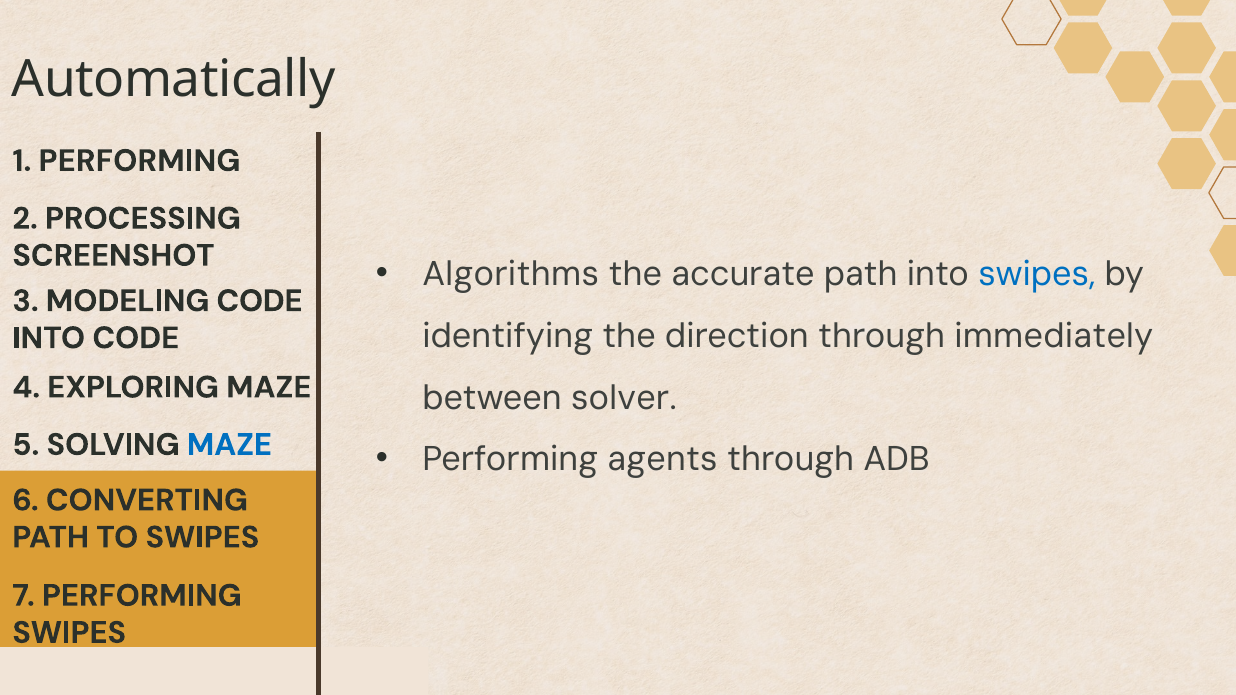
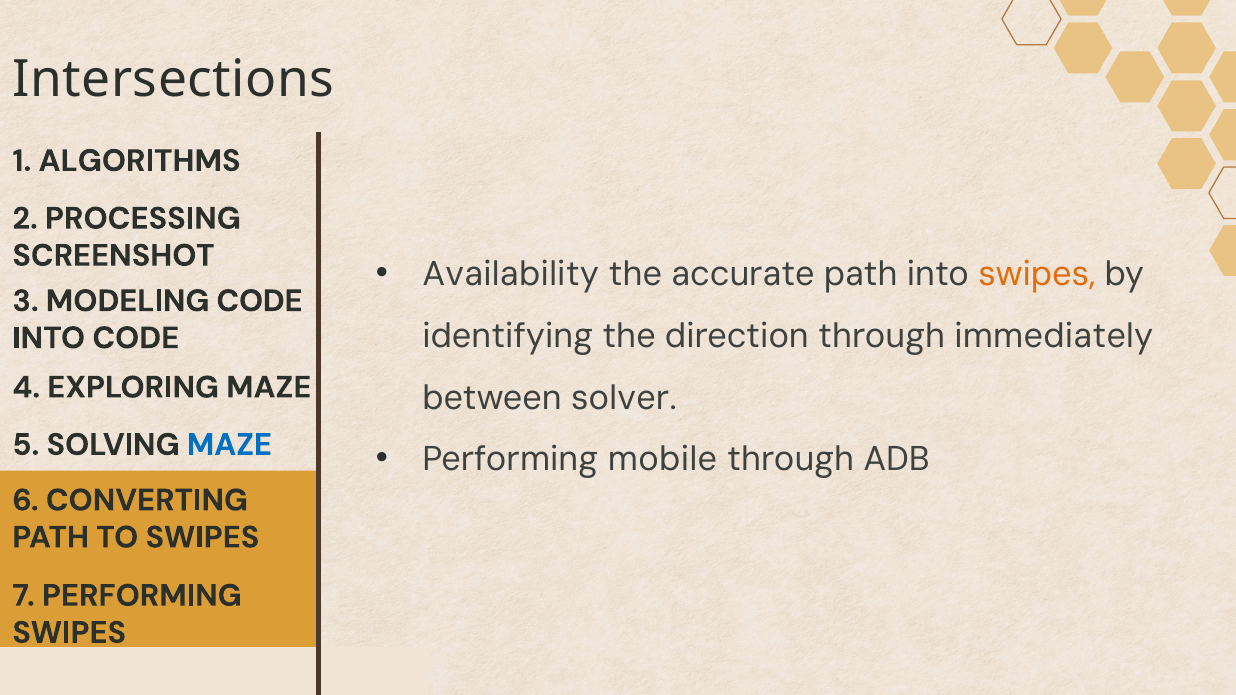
Automatically: Automatically -> Intersections
1 PERFORMING: PERFORMING -> ALGORITHMS
Algorithms: Algorithms -> Availability
swipes at (1037, 274) colour: blue -> orange
agents: agents -> mobile
